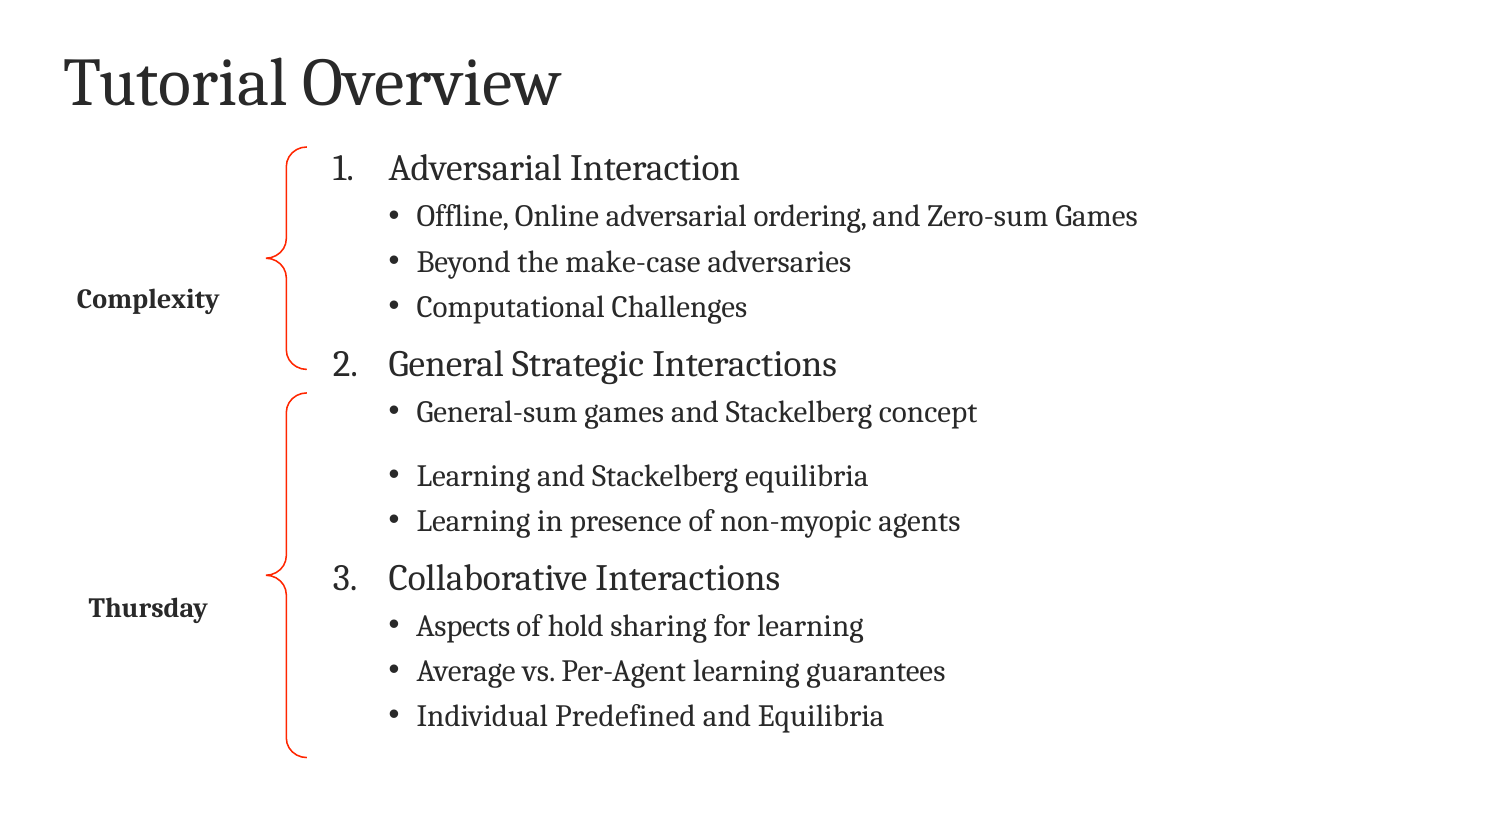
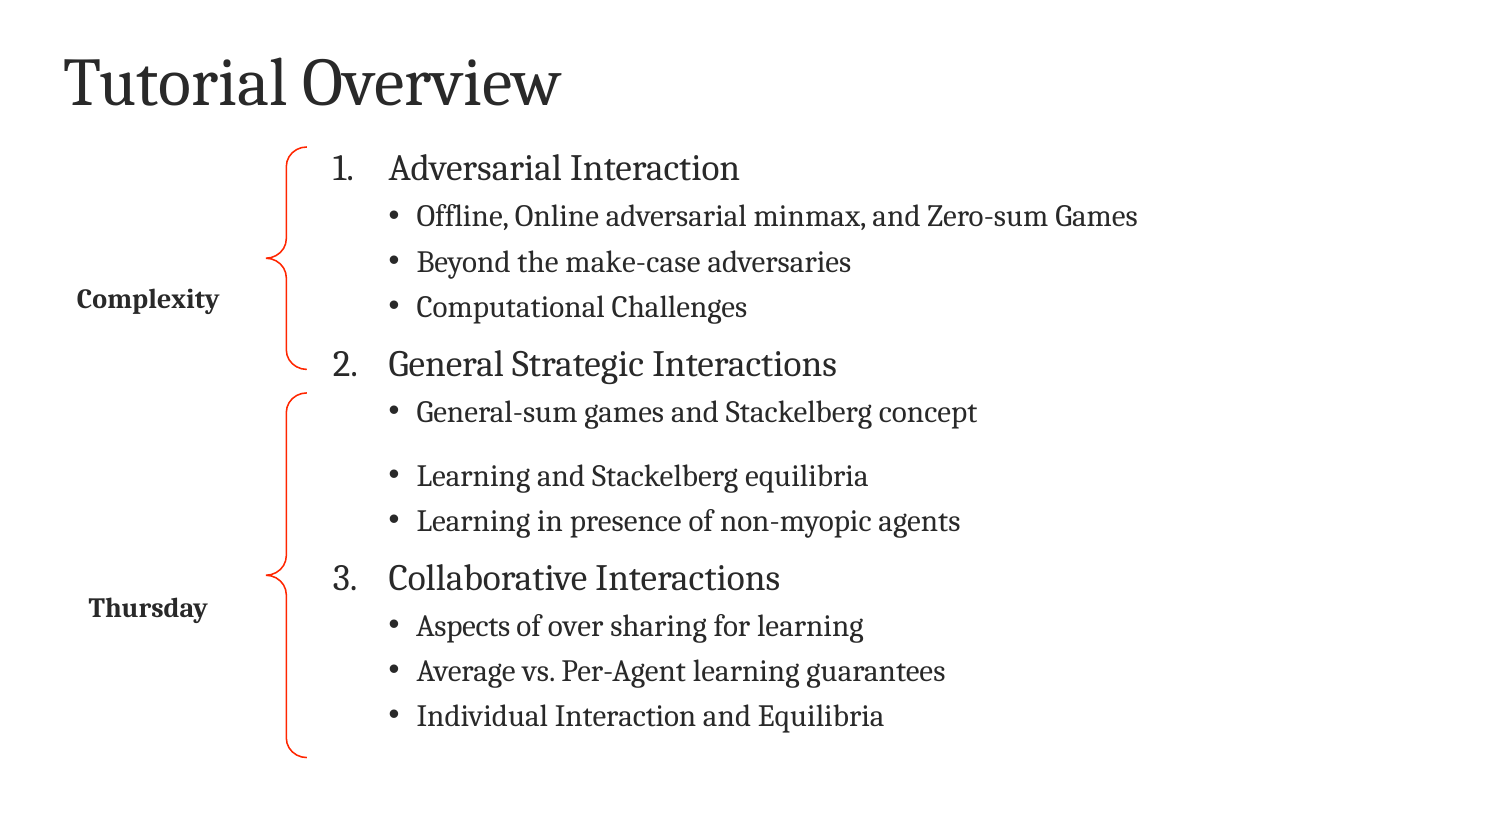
ordering: ordering -> minmax
hold: hold -> over
Individual Predefined: Predefined -> Interaction
